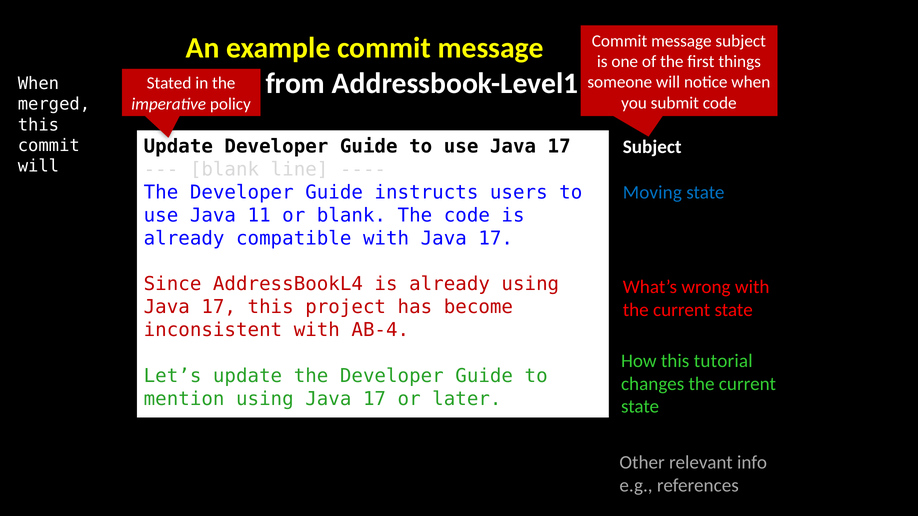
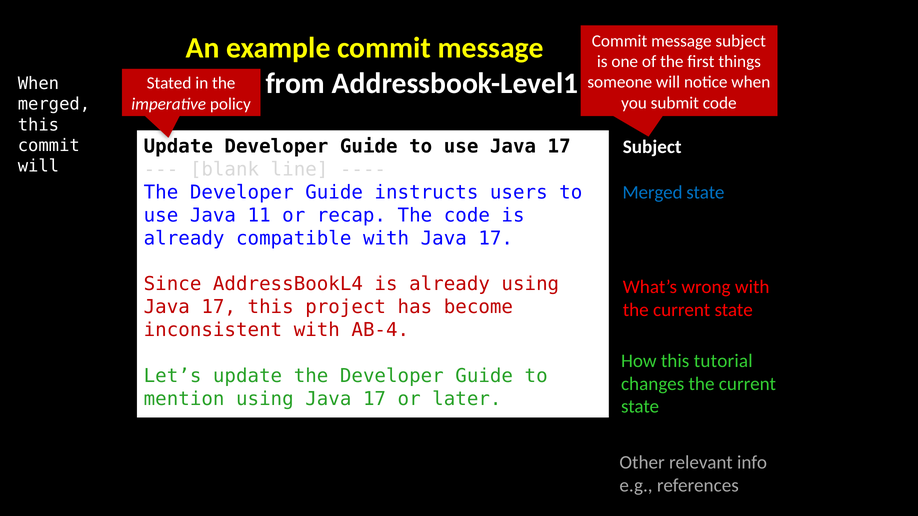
Moving at (652, 192): Moving -> Merged
or blank: blank -> recap
